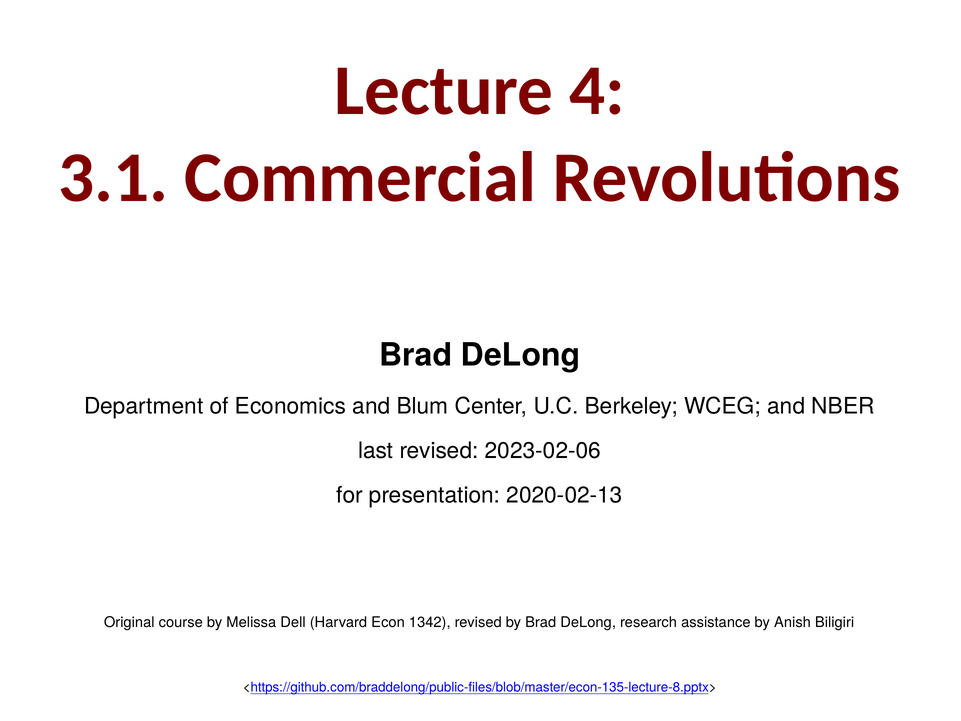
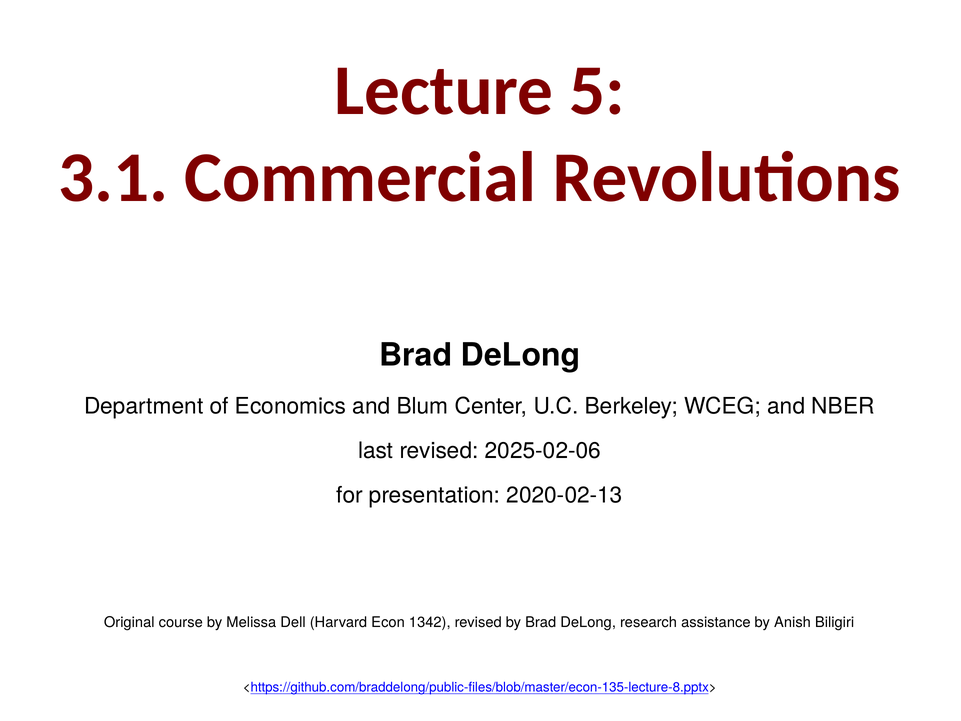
4: 4 -> 5
2023-02-06: 2023-02-06 -> 2025-02-06
